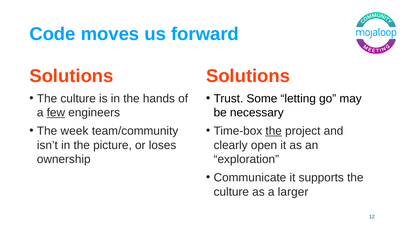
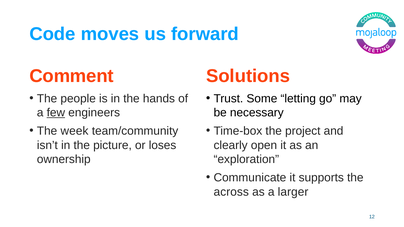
Solutions at (71, 76): Solutions -> Comment
culture at (78, 99): culture -> people
the at (274, 131) underline: present -> none
culture at (231, 192): culture -> across
